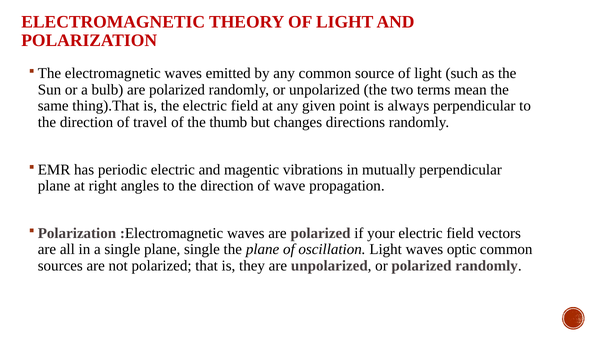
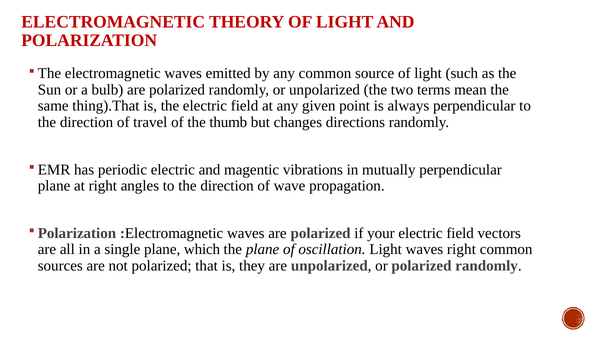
plane single: single -> which
waves optic: optic -> right
